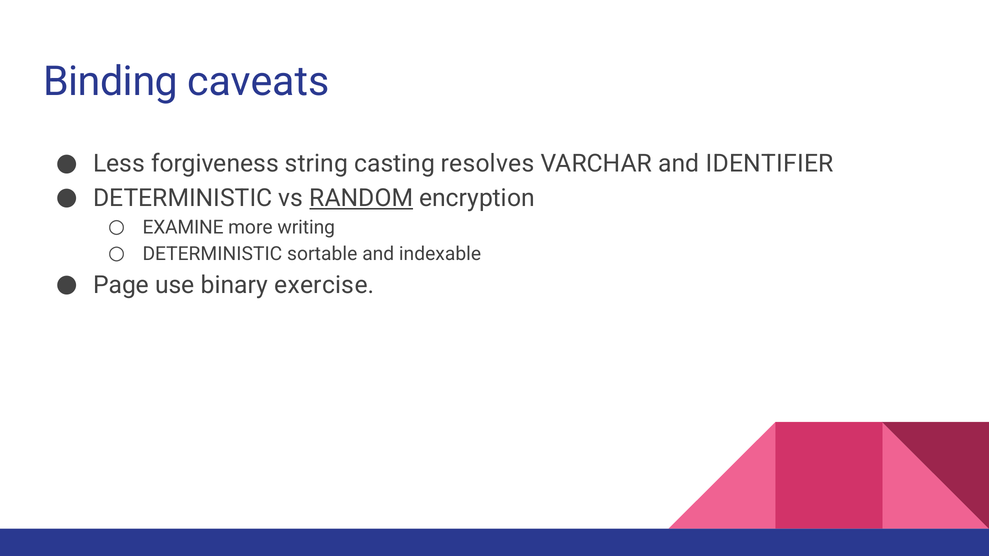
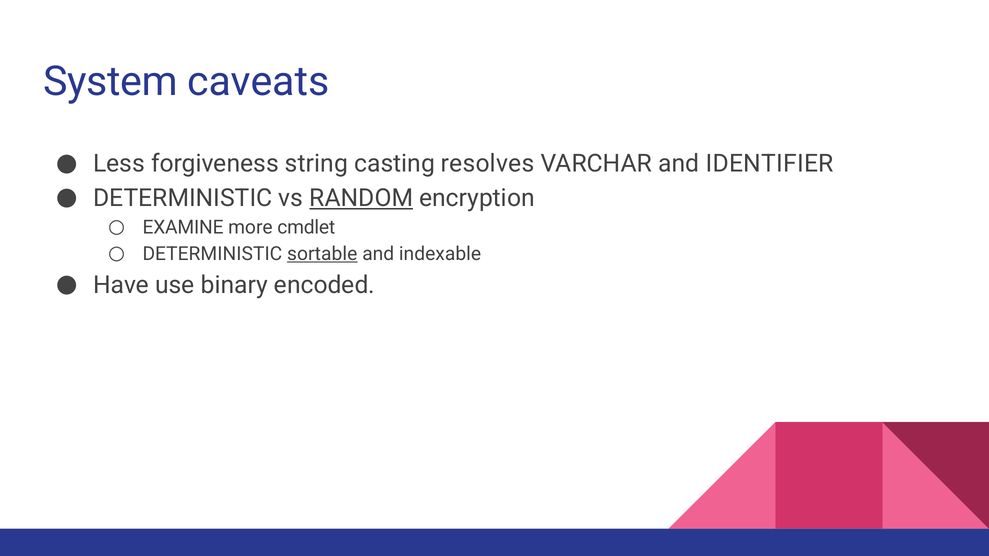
Binding: Binding -> System
writing: writing -> cmdlet
sortable underline: none -> present
Page: Page -> Have
exercise: exercise -> encoded
